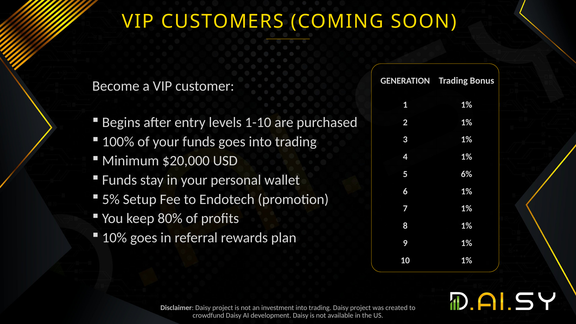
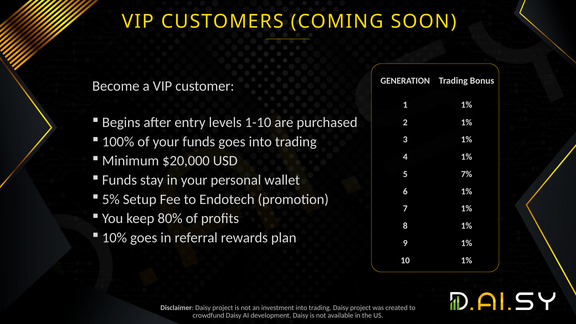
6%: 6% -> 7%
